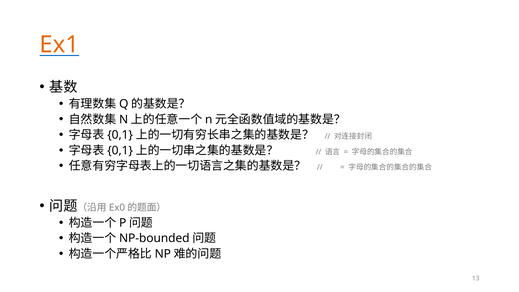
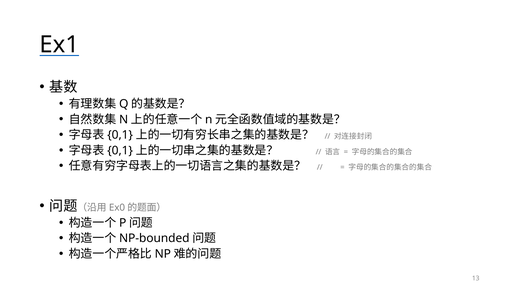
Ex1 colour: orange -> black
